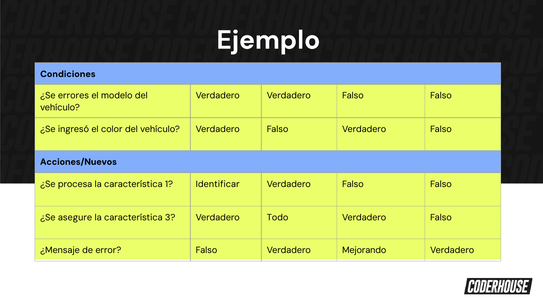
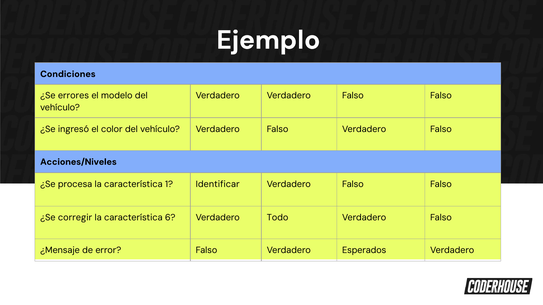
Acciones/Nuevos: Acciones/Nuevos -> Acciones/Niveles
asegure: asegure -> corregir
3: 3 -> 6
Mejorando: Mejorando -> Esperados
